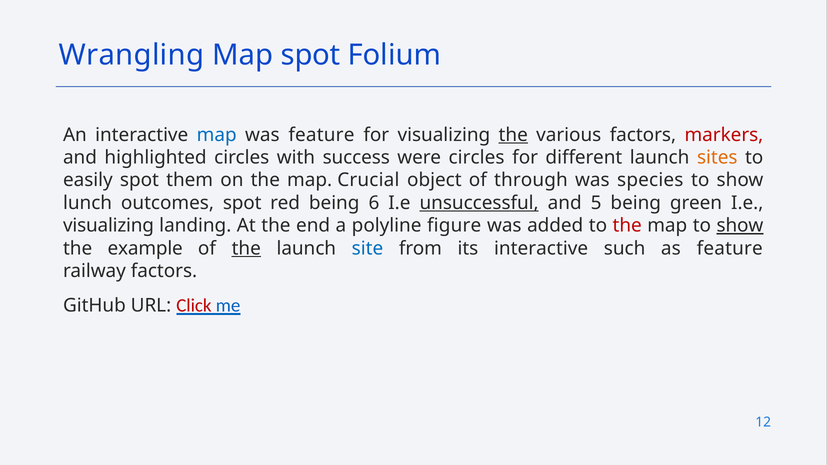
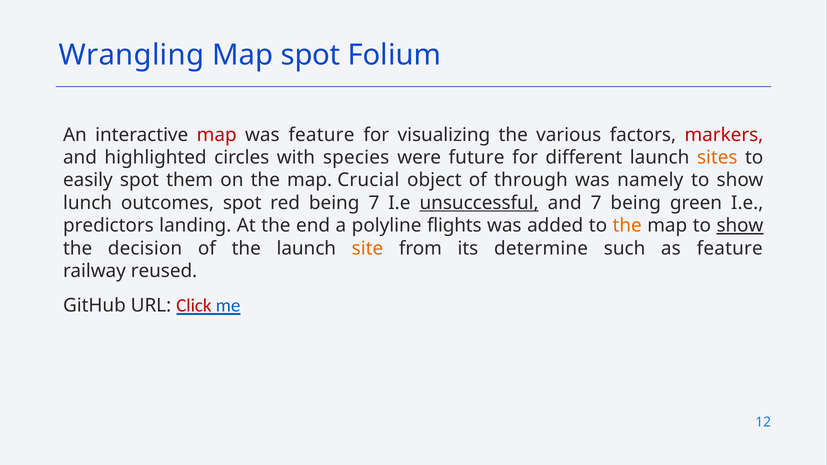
map at (217, 135) colour: blue -> red
the at (513, 135) underline: present -> none
success: success -> species
were circles: circles -> future
species: species -> namely
being 6: 6 -> 7
and 5: 5 -> 7
visualizing at (109, 226): visualizing -> predictors
figure: figure -> flights
the at (627, 226) colour: red -> orange
example: example -> decision
the at (246, 248) underline: present -> none
site colour: blue -> orange
its interactive: interactive -> determine
railway factors: factors -> reused
